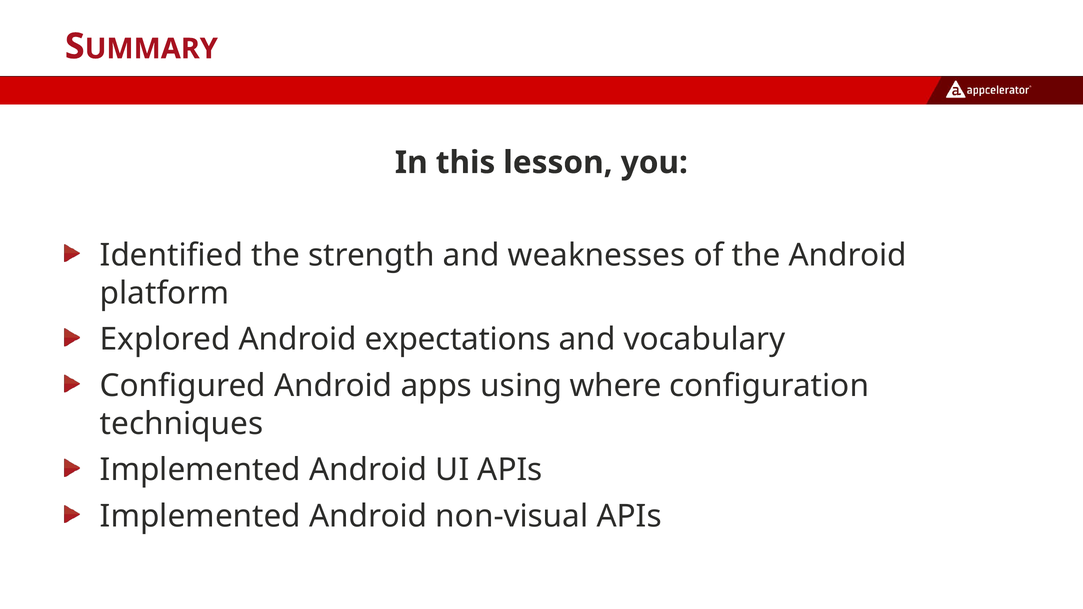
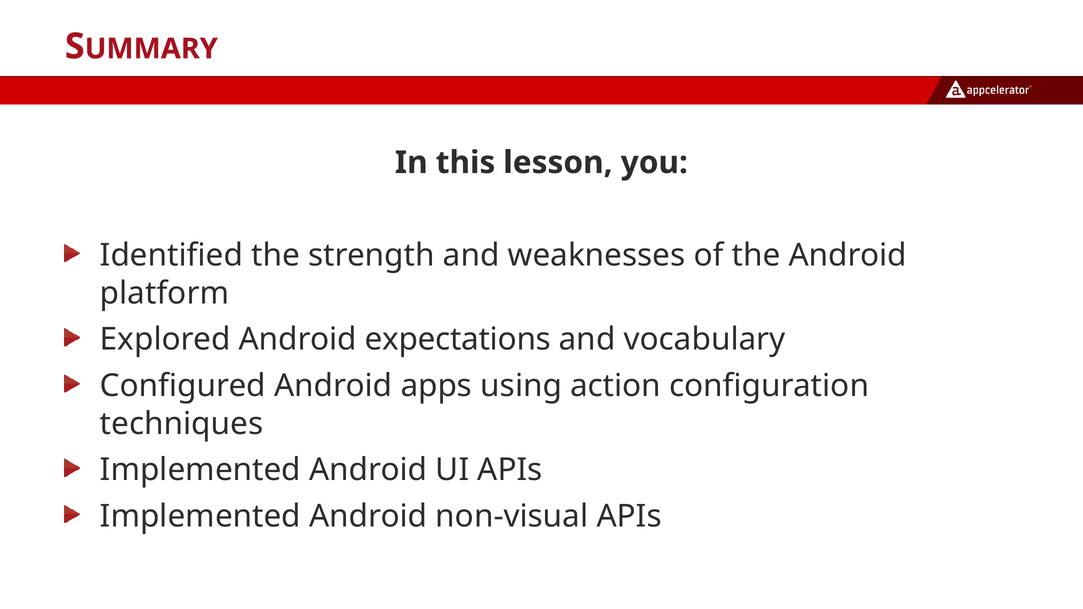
where: where -> action
